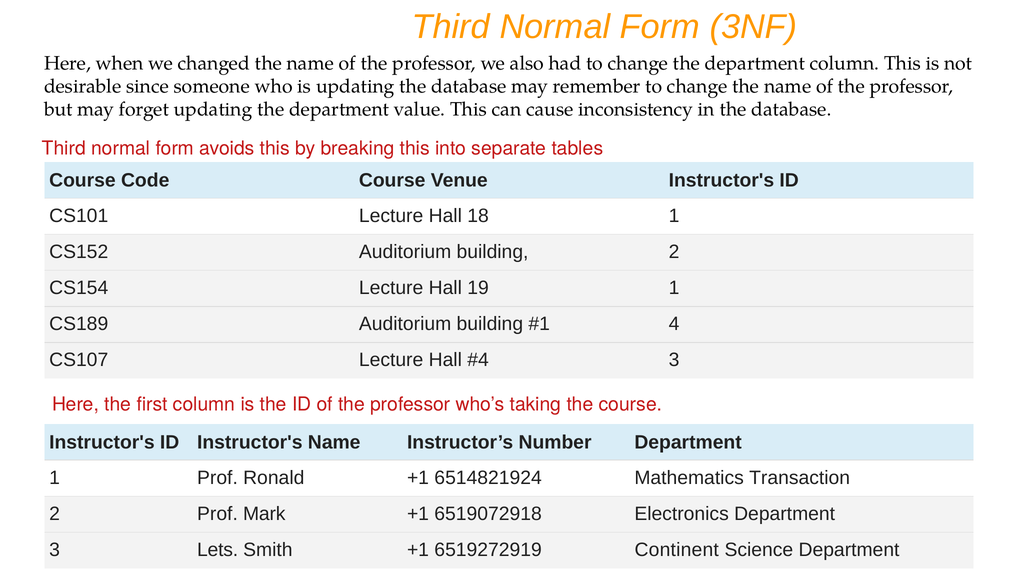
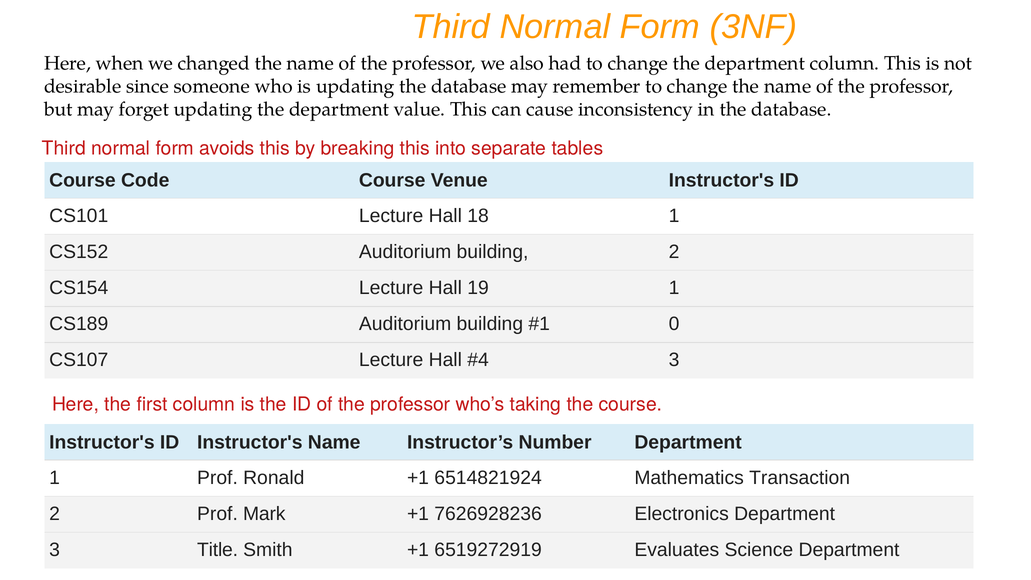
4: 4 -> 0
6519072918: 6519072918 -> 7626928236
Lets: Lets -> Title
Continent: Continent -> Evaluates
